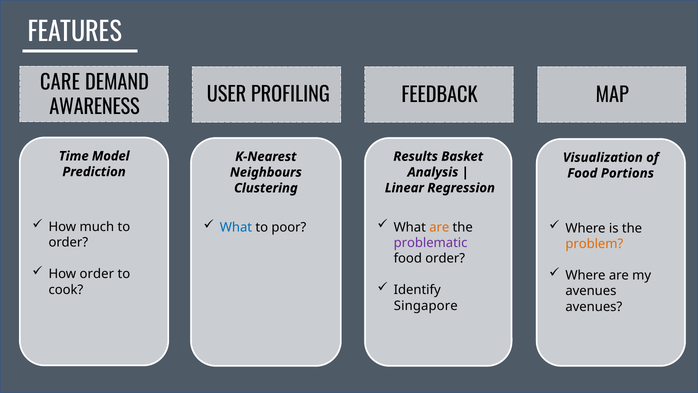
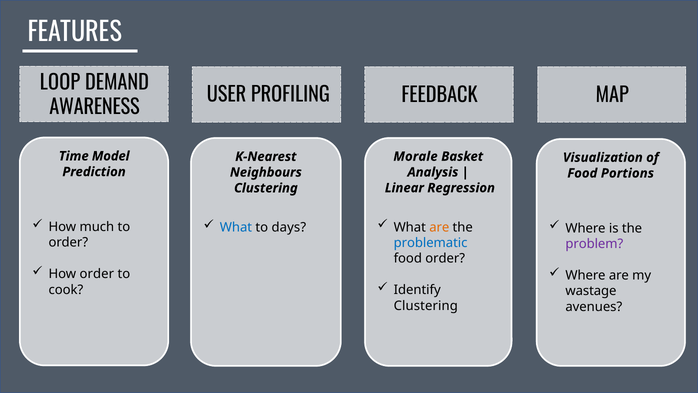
CARE: CARE -> LOOP
Results: Results -> Morale
poor: poor -> days
problematic colour: purple -> blue
problem colour: orange -> purple
avenues at (591, 291): avenues -> wastage
Singapore at (426, 306): Singapore -> Clustering
